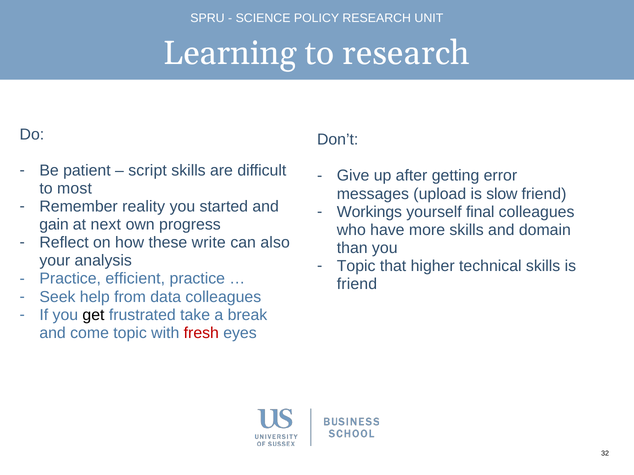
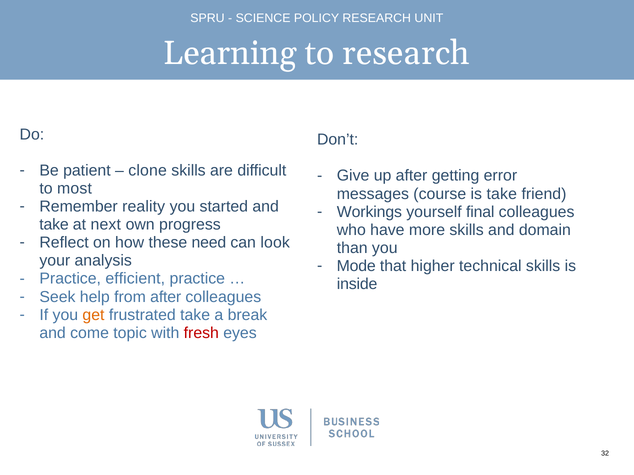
script: script -> clone
upload: upload -> course
is slow: slow -> take
gain at (54, 225): gain -> take
write: write -> need
also: also -> look
Topic at (356, 266): Topic -> Mode
friend at (357, 284): friend -> inside
from data: data -> after
get colour: black -> orange
